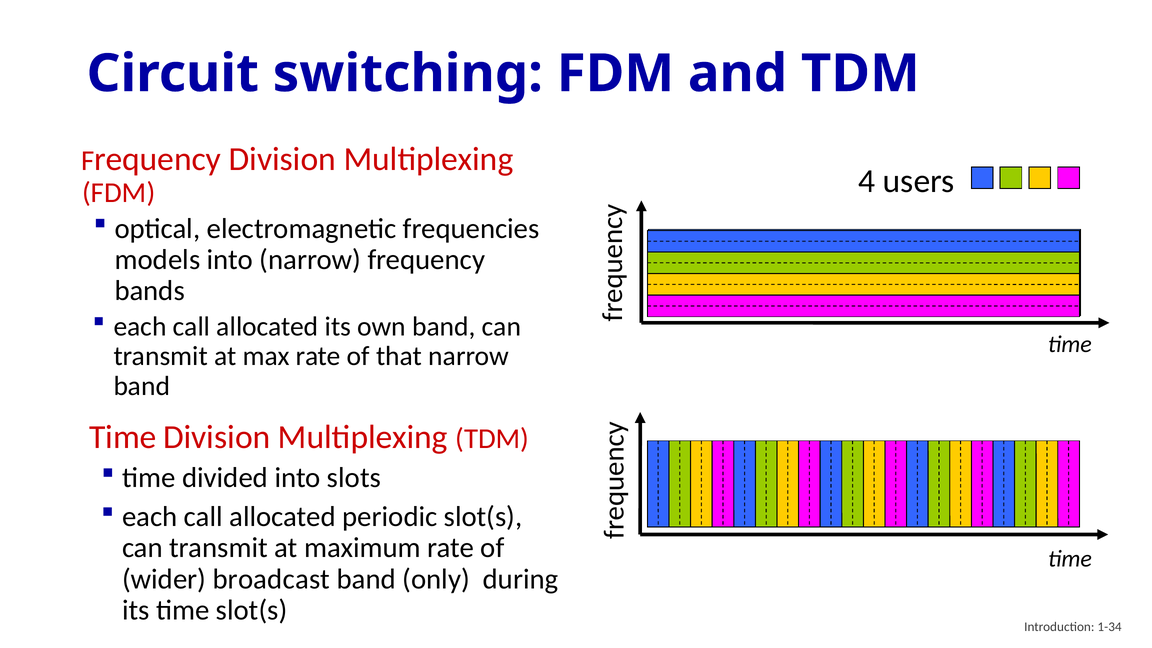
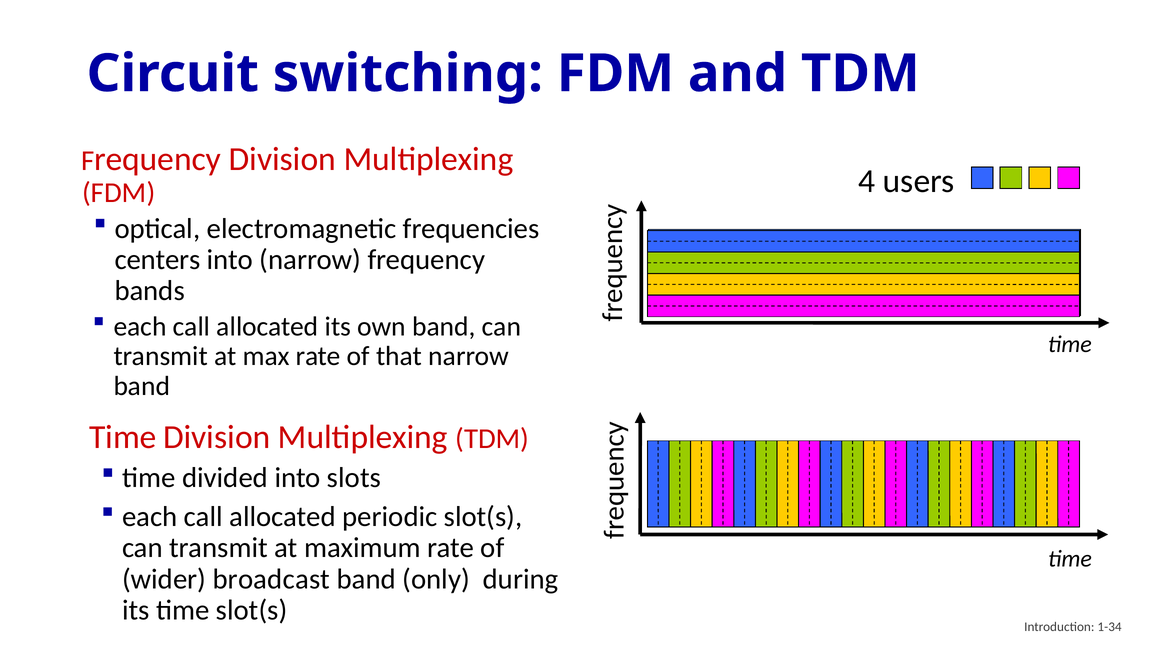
models: models -> centers
